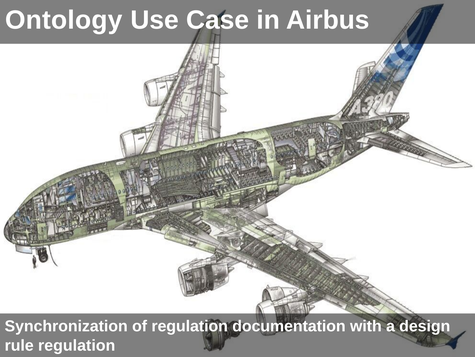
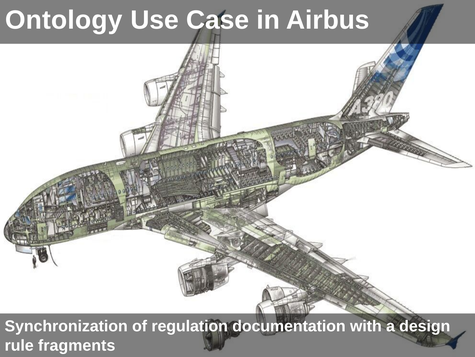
rule regulation: regulation -> fragments
